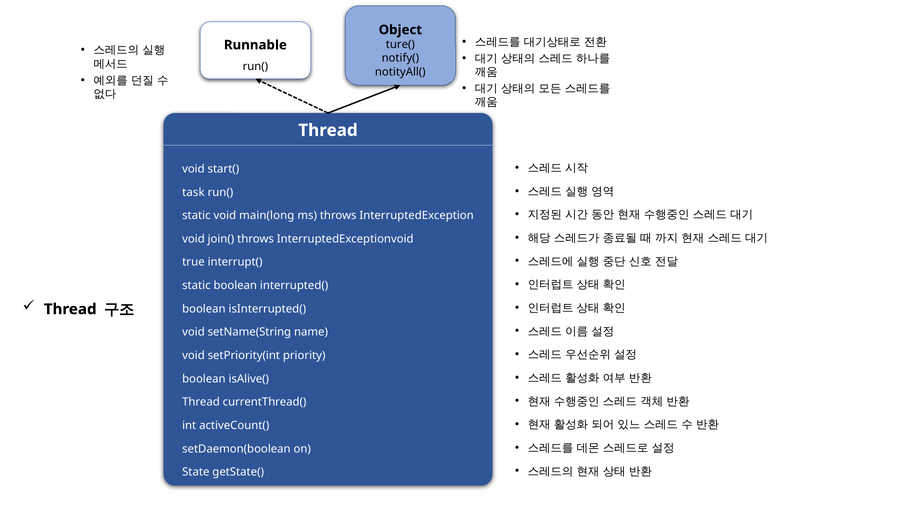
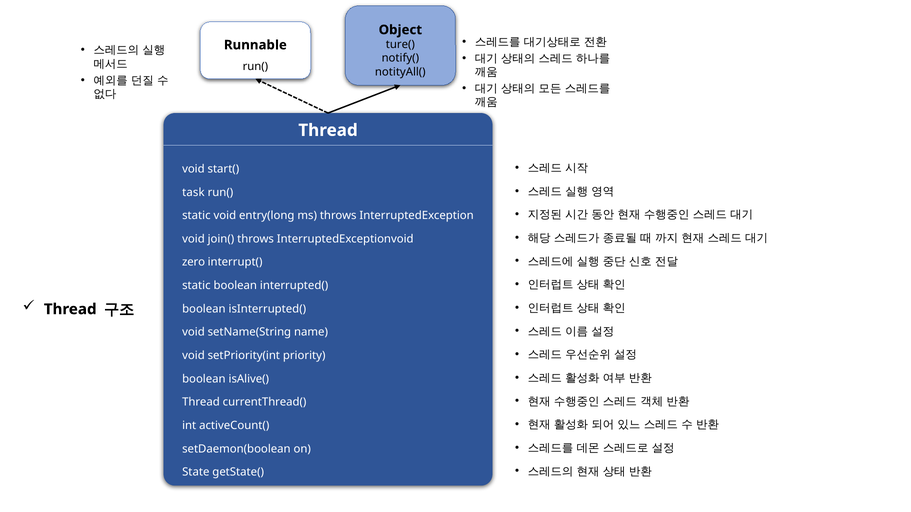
main(long: main(long -> entry(long
true: true -> zero
